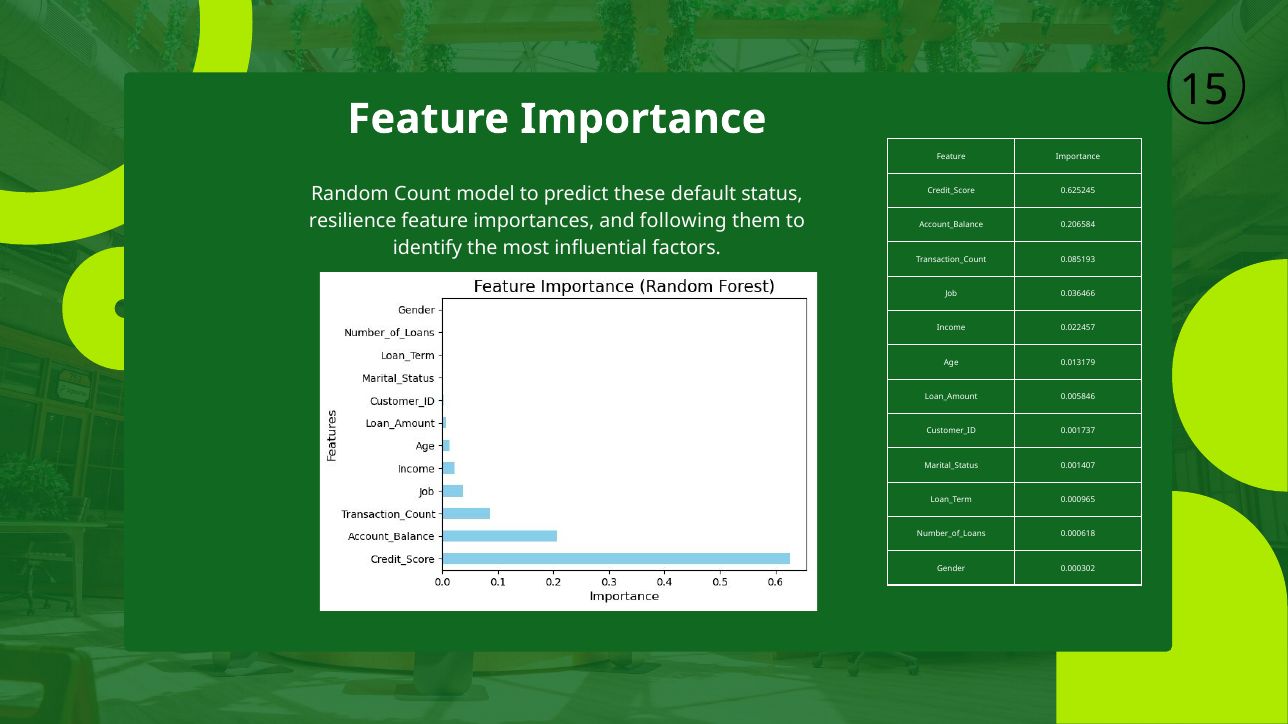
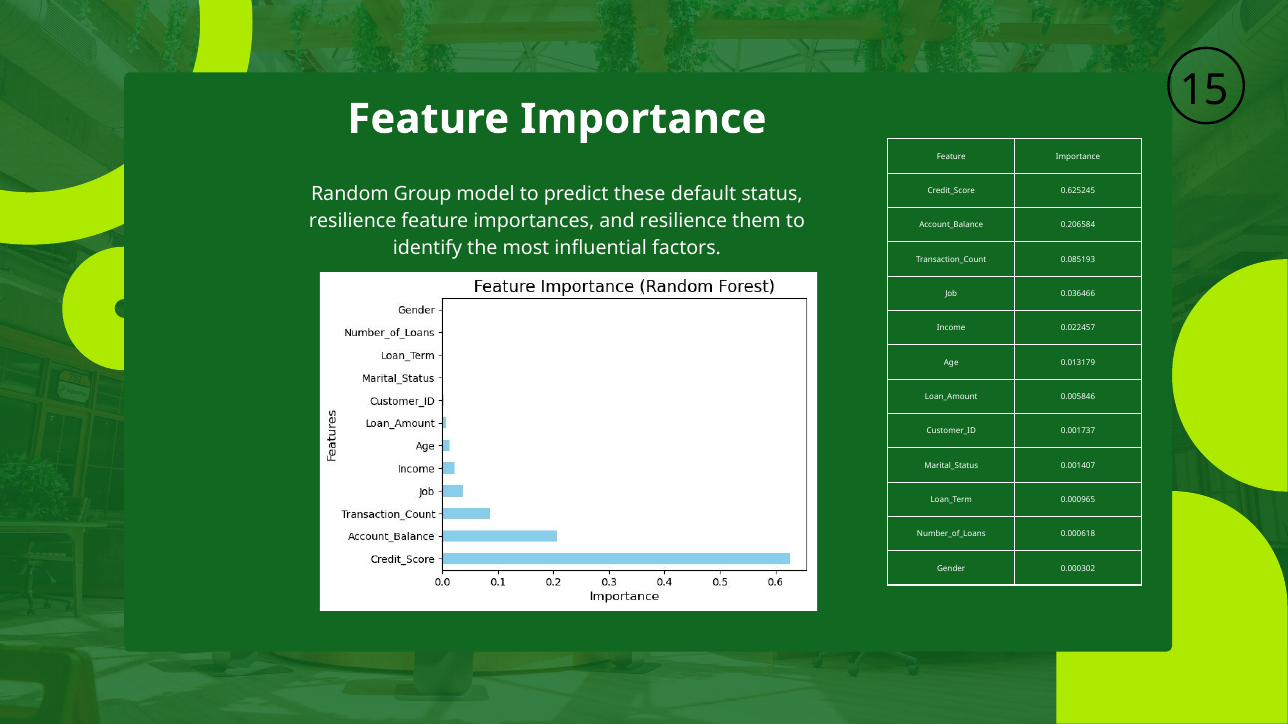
Count: Count -> Group
and following: following -> resilience
